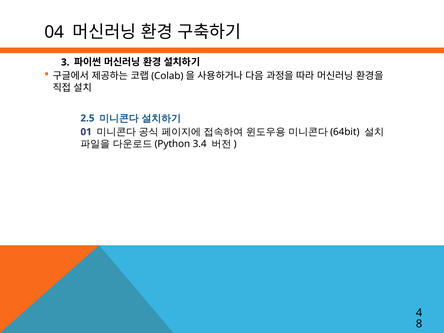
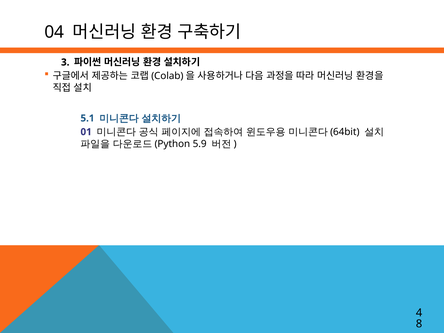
2.5: 2.5 -> 5.1
3.4: 3.4 -> 5.9
